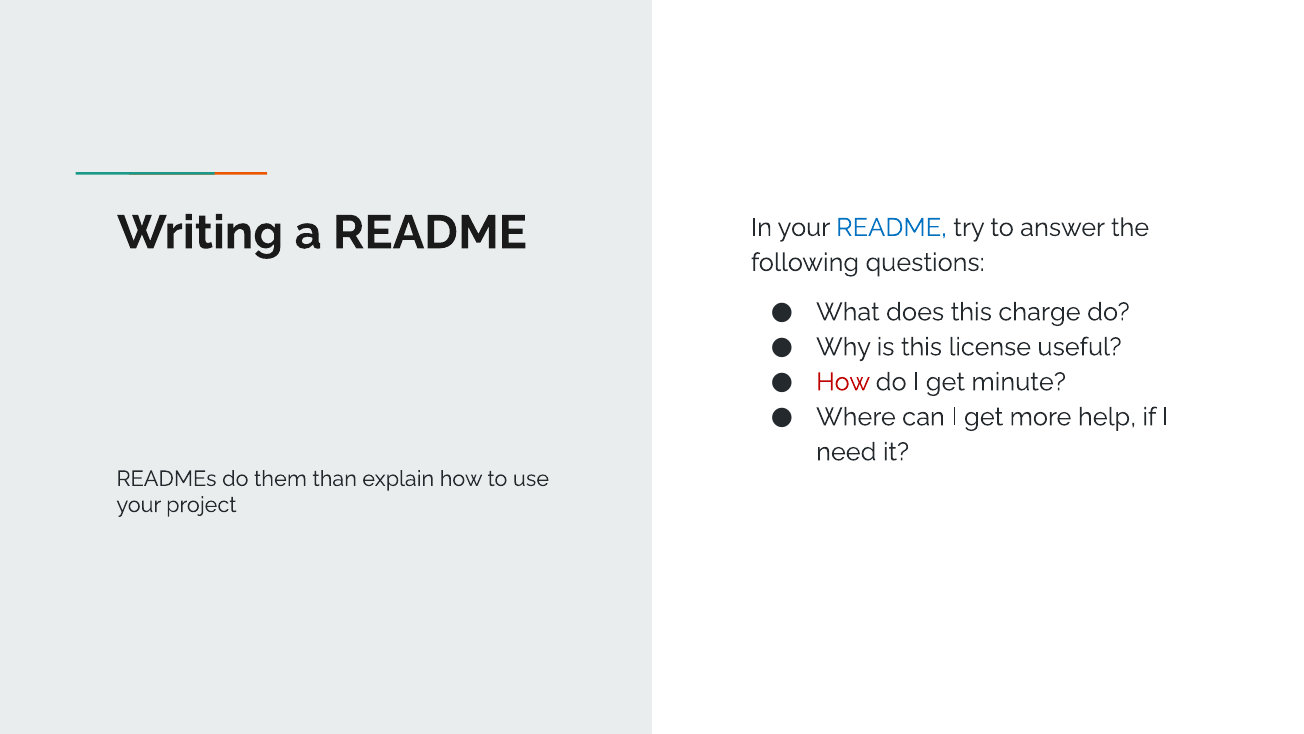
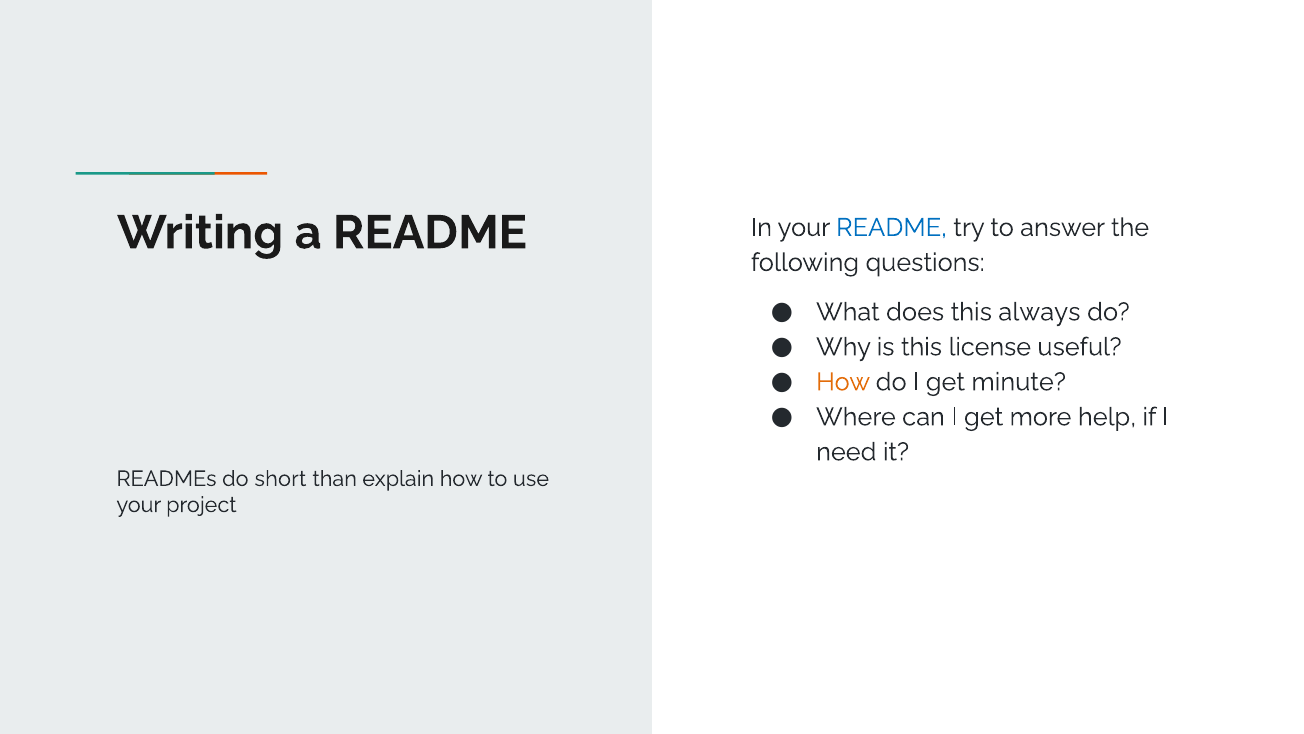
charge: charge -> always
How at (843, 382) colour: red -> orange
them: them -> short
